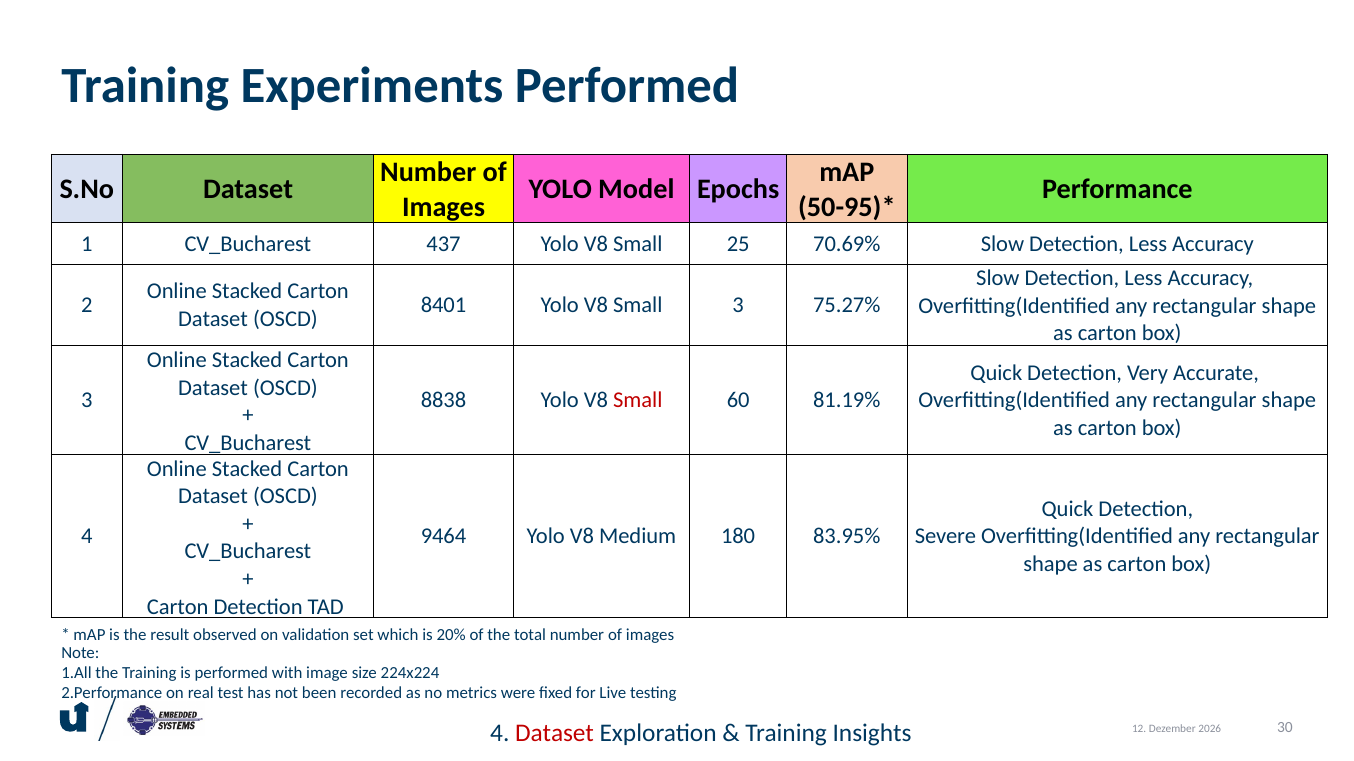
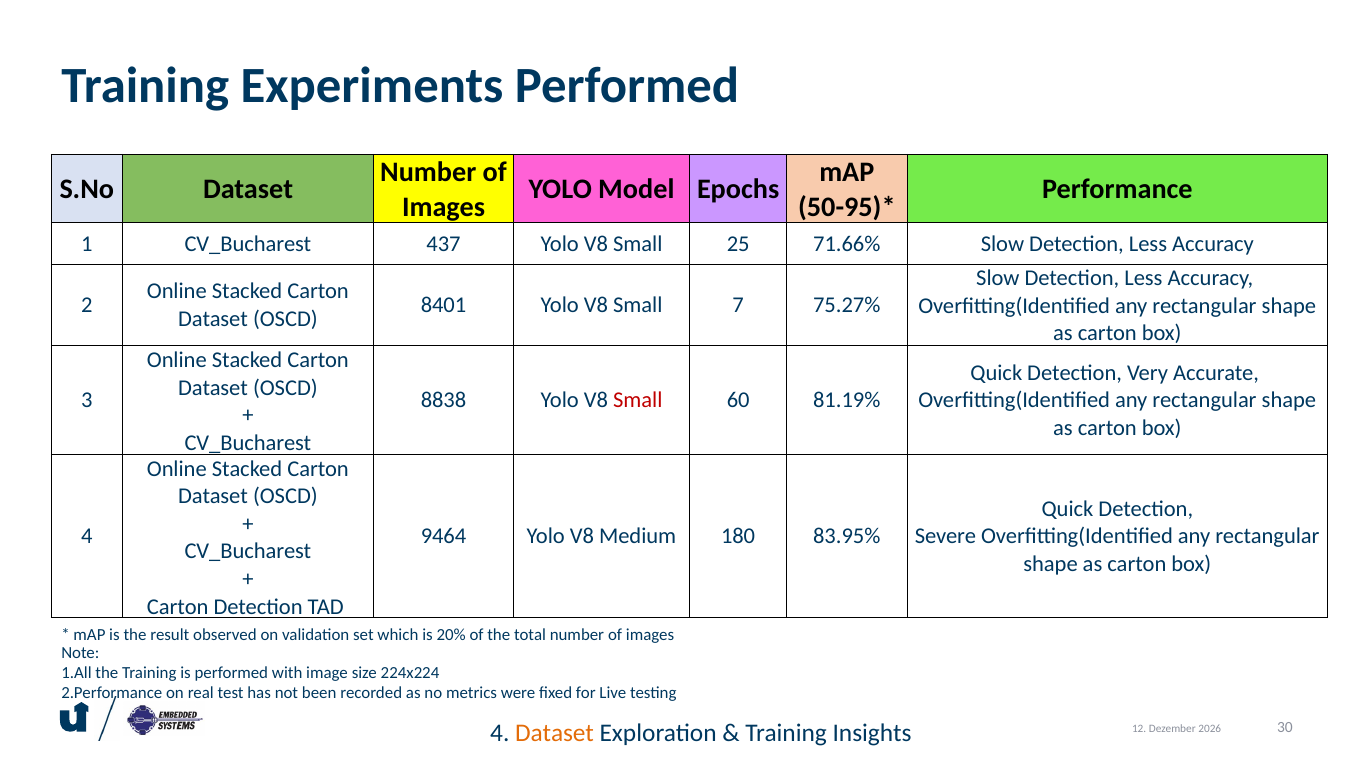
70.69%: 70.69% -> 71.66%
Small 3: 3 -> 7
Dataset at (555, 734) colour: red -> orange
